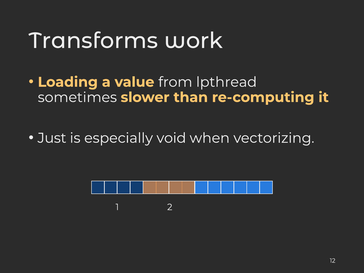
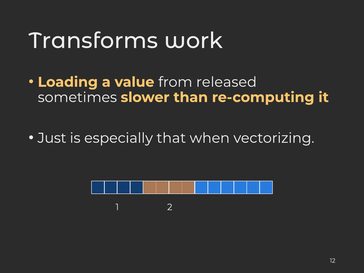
lpthread: lpthread -> released
void: void -> that
